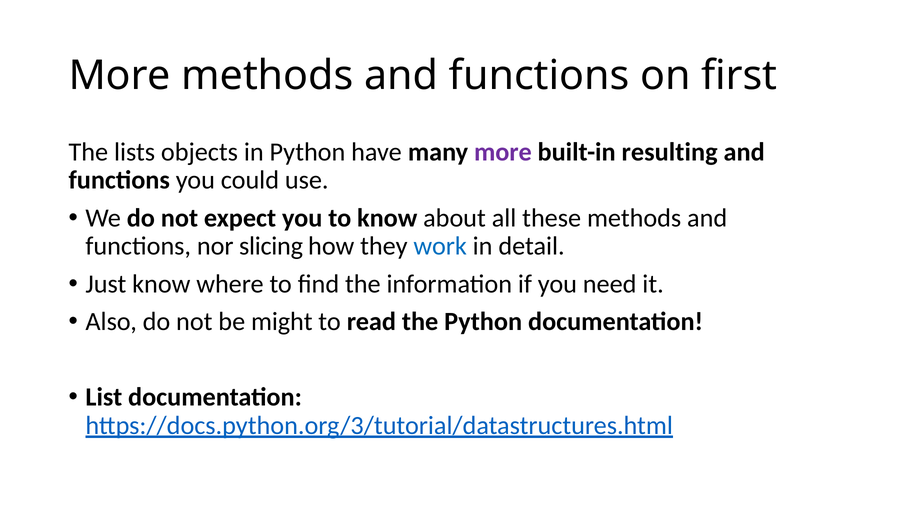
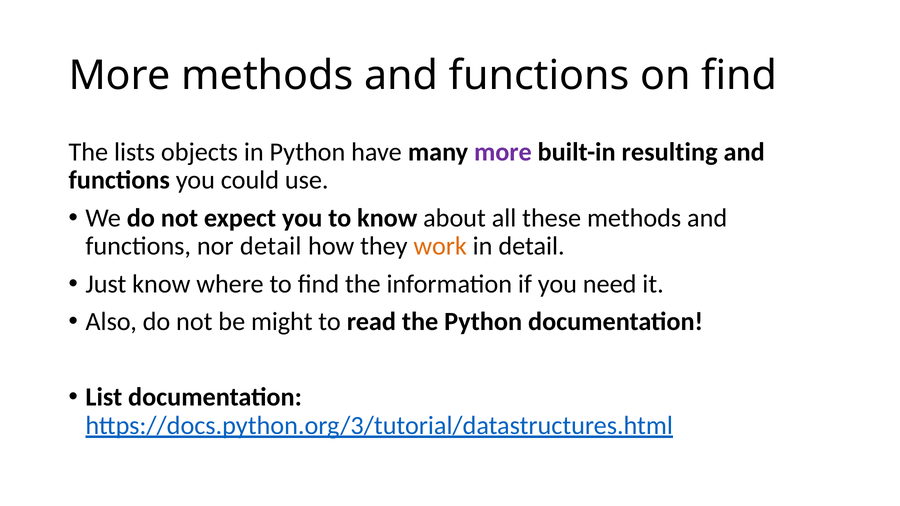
on first: first -> find
nor slicing: slicing -> detail
work colour: blue -> orange
